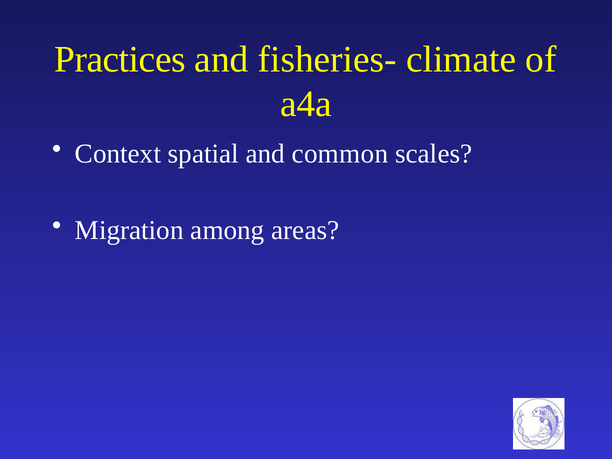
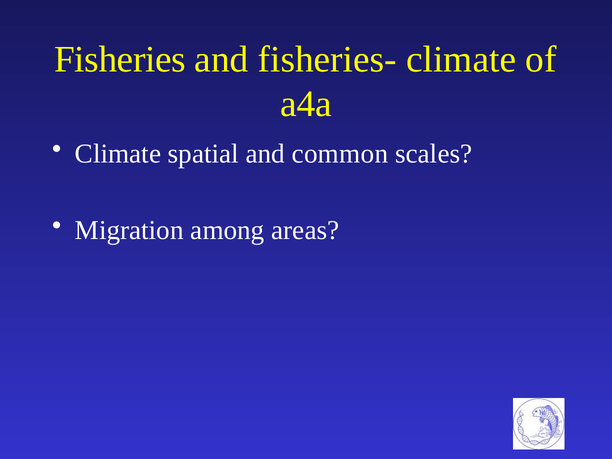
Practices: Practices -> Fisheries
Context at (118, 154): Context -> Climate
